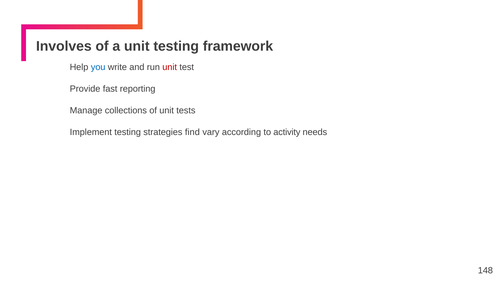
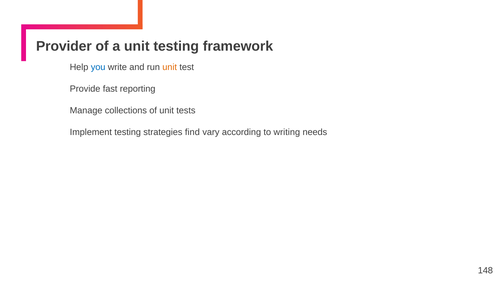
Involves: Involves -> Provider
unit at (170, 67) colour: red -> orange
activity: activity -> writing
